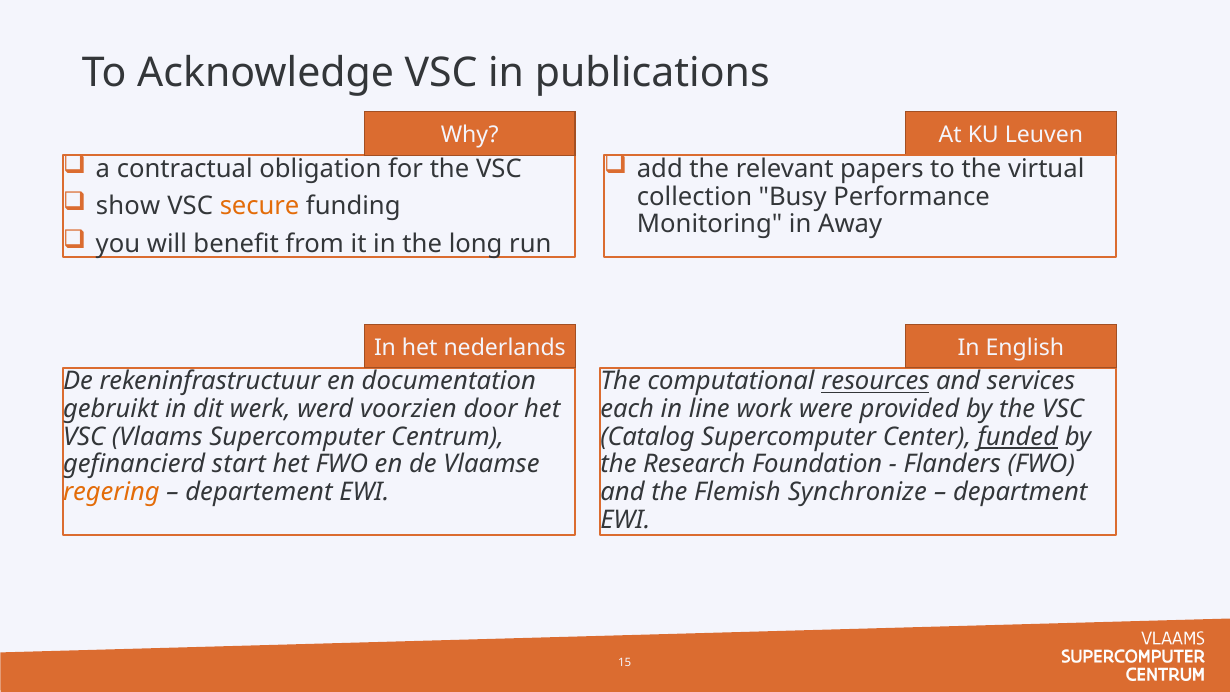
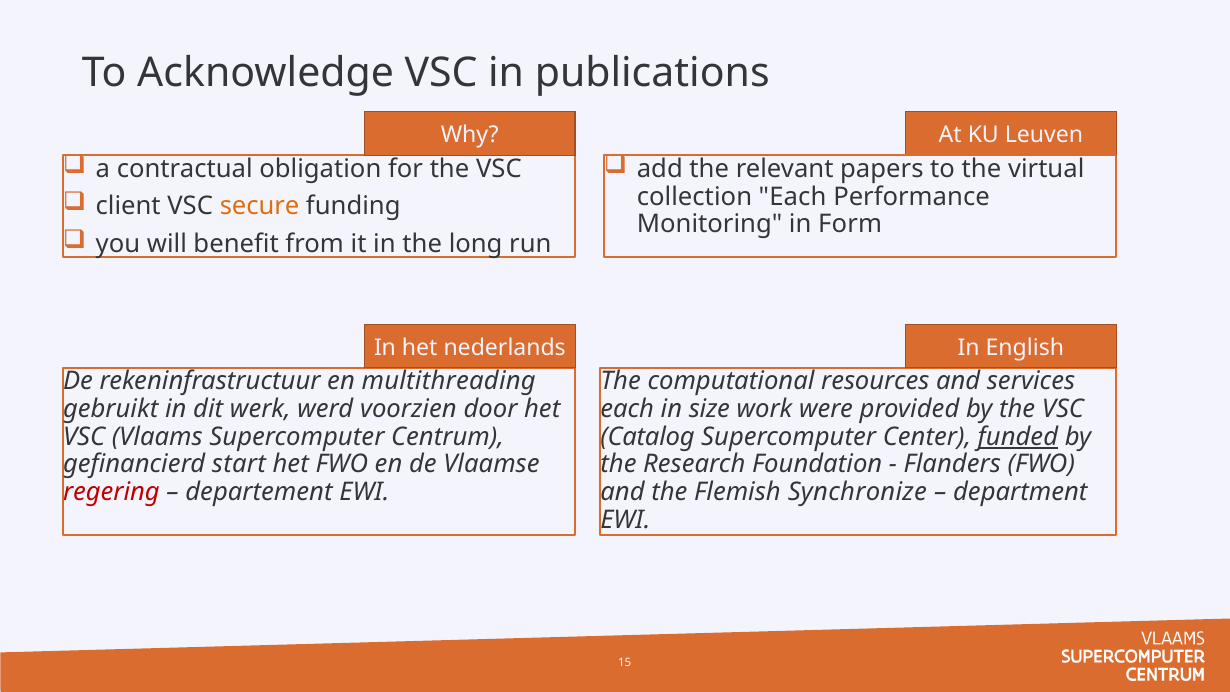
collection Busy: Busy -> Each
show: show -> client
Away: Away -> Form
documentation: documentation -> multithreading
resources underline: present -> none
line: line -> size
regering colour: orange -> red
